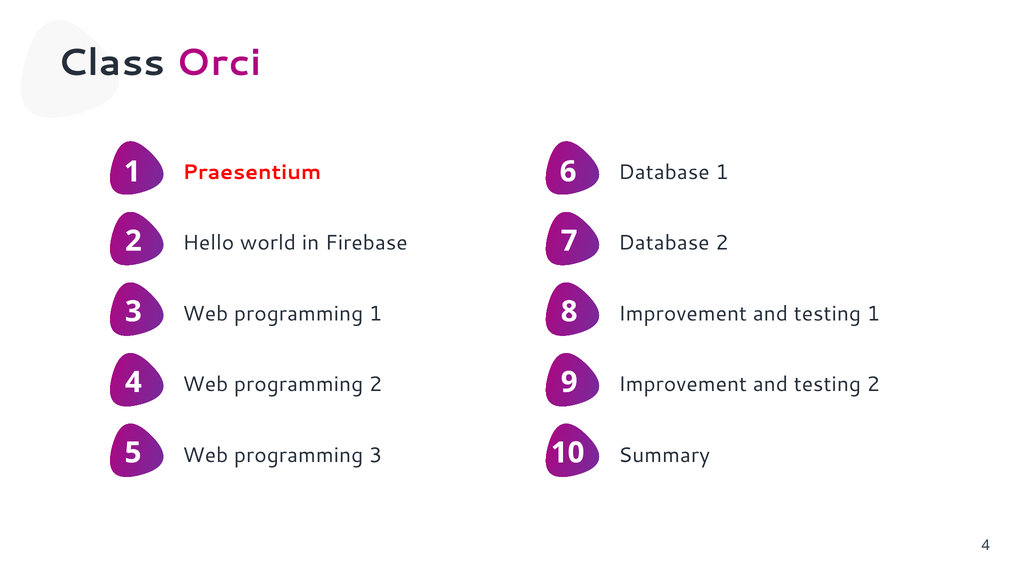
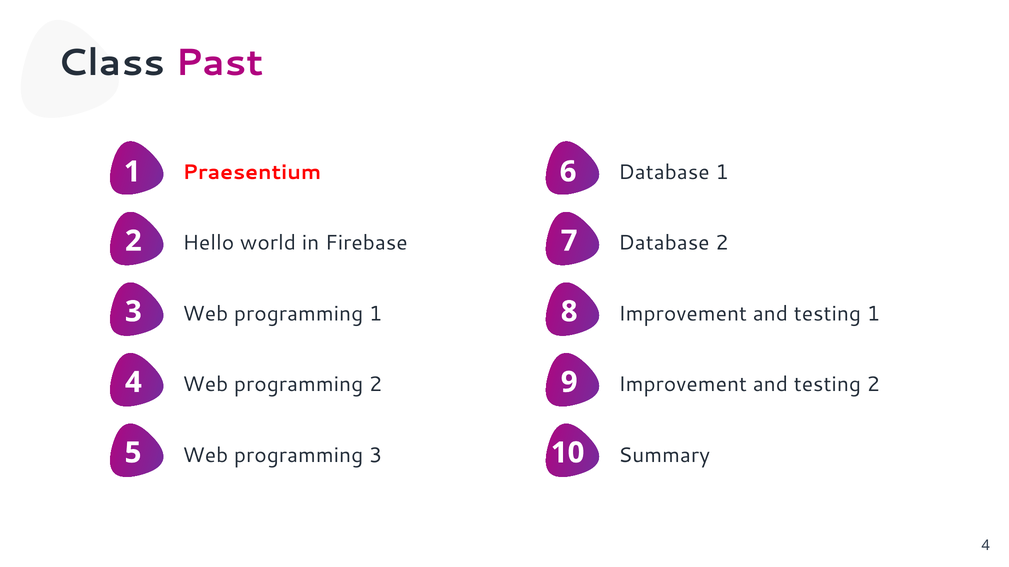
Orci: Orci -> Past
